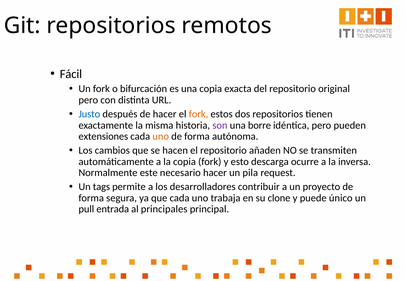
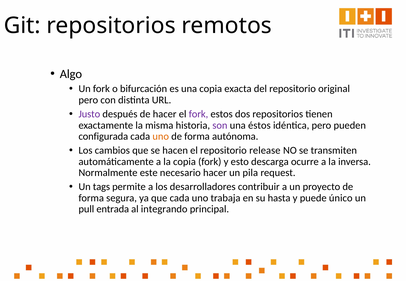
Fácil: Fácil -> Algo
Justo colour: blue -> purple
fork at (199, 114) colour: orange -> purple
borre: borre -> éstos
extensiones: extensiones -> configurada
añaden: añaden -> release
clone: clone -> hasta
principales: principales -> integrando
